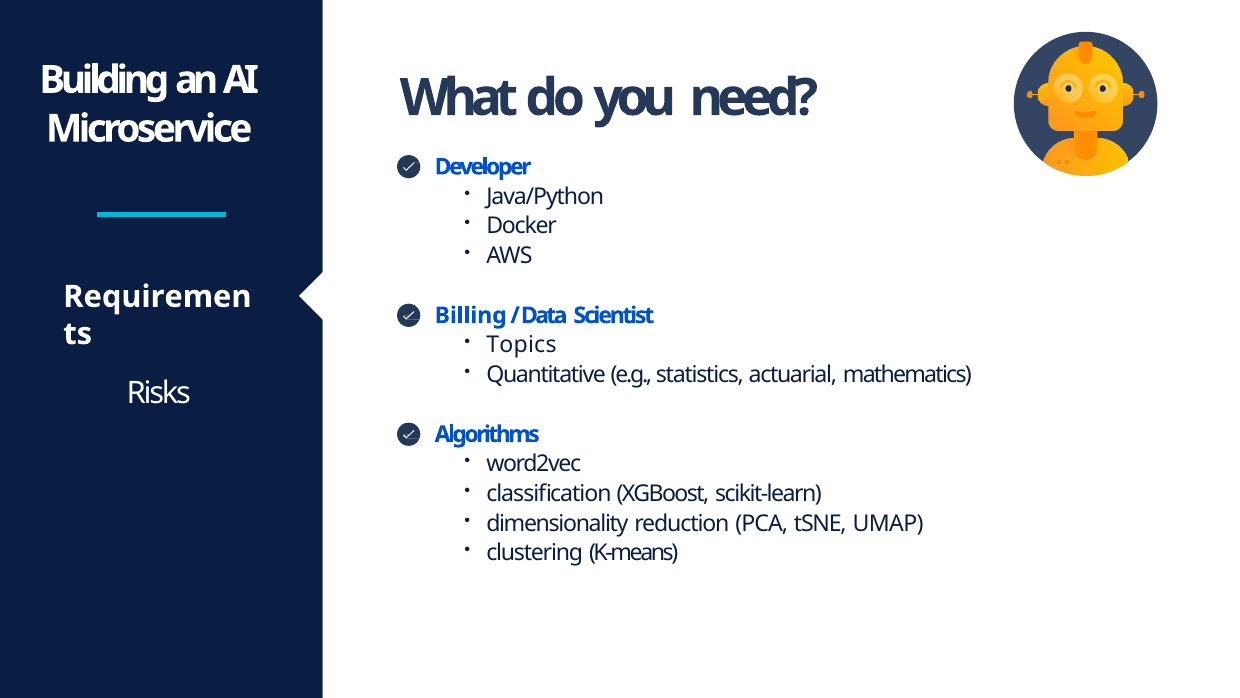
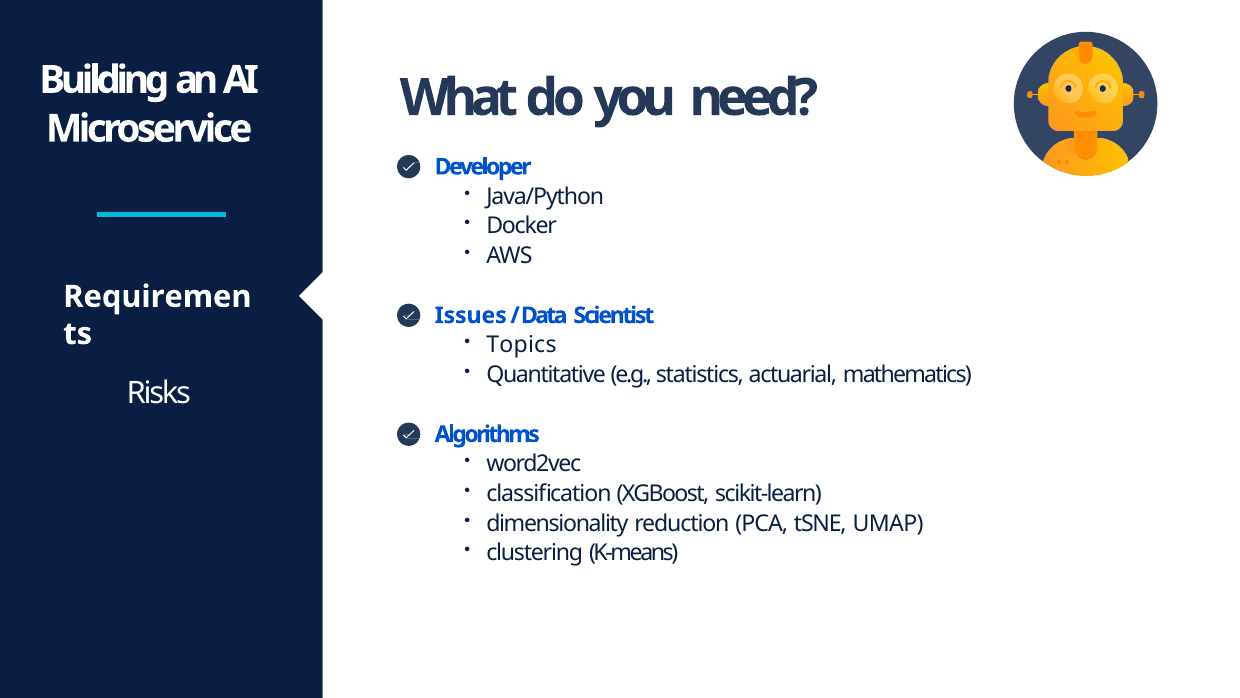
Billing: Billing -> Issues
